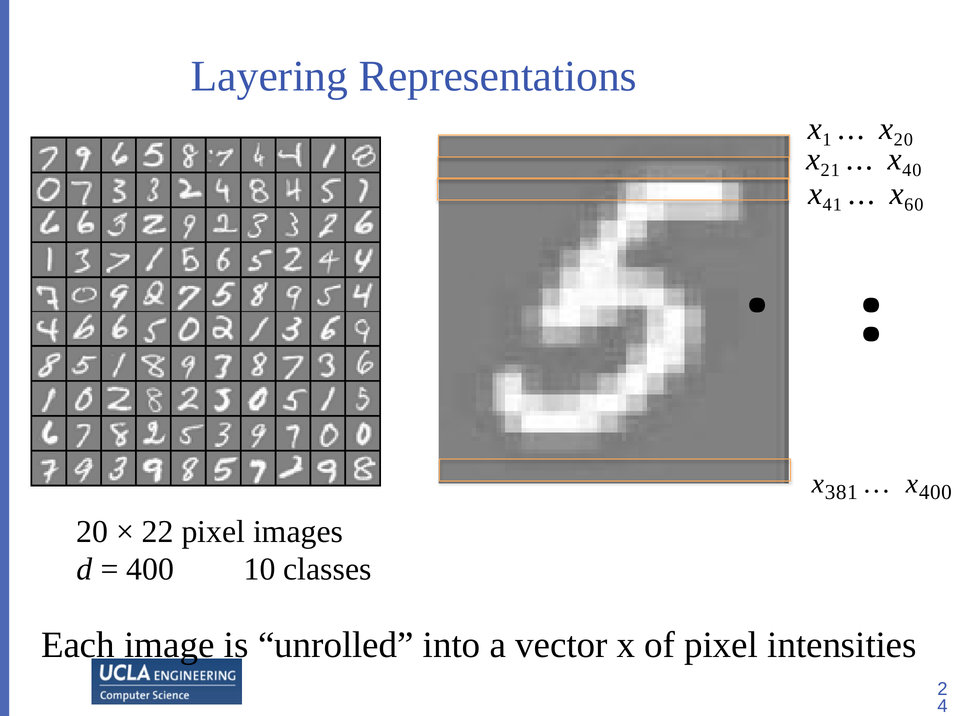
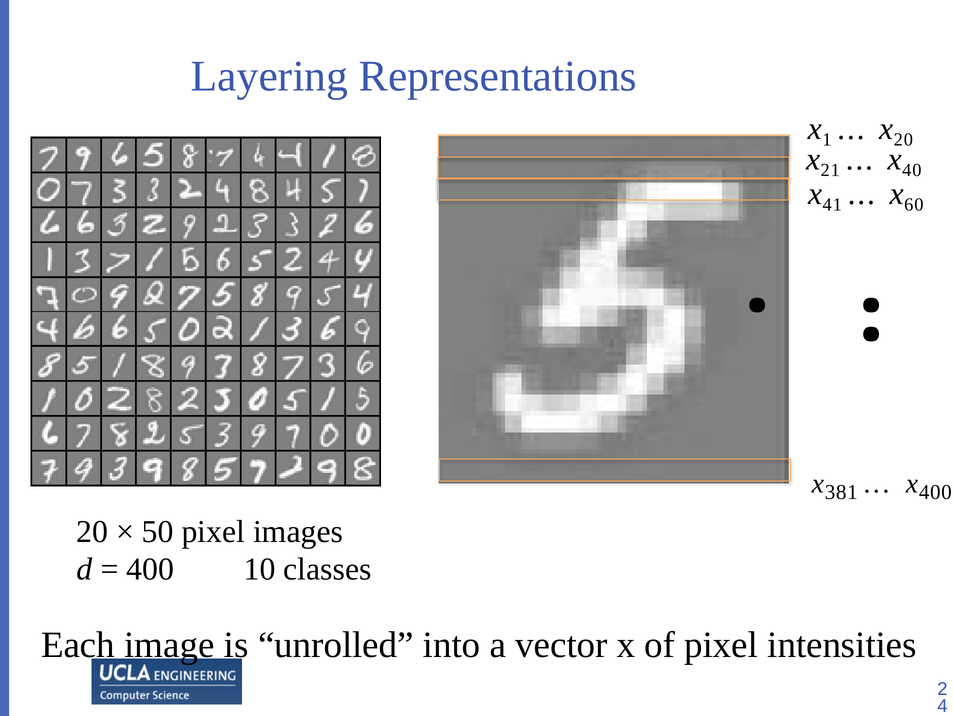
22: 22 -> 50
